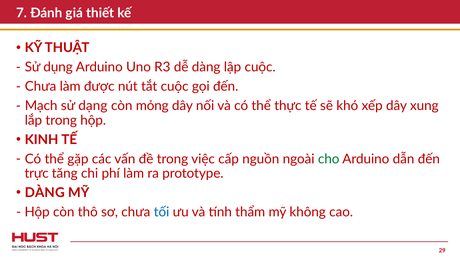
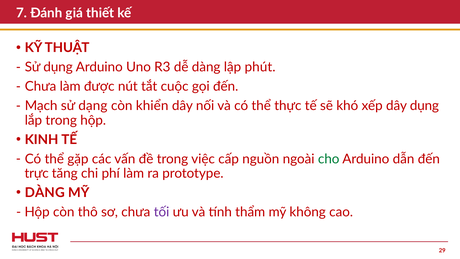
lập cuộc: cuộc -> phút
mỏng: mỏng -> khiển
dây xung: xung -> dụng
tối colour: blue -> purple
